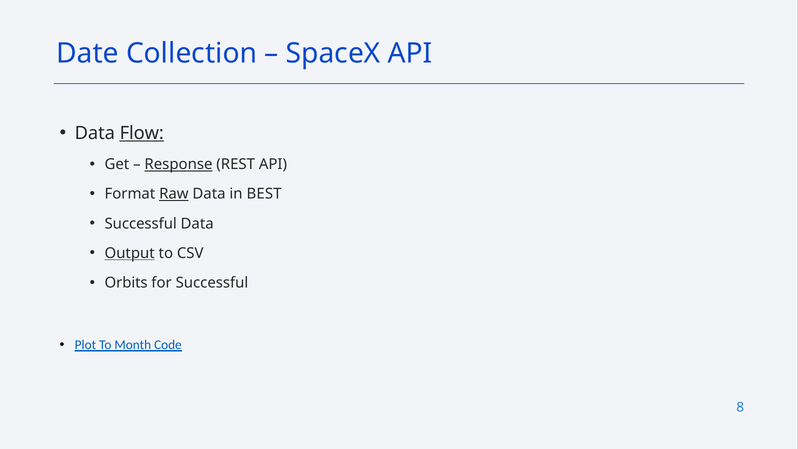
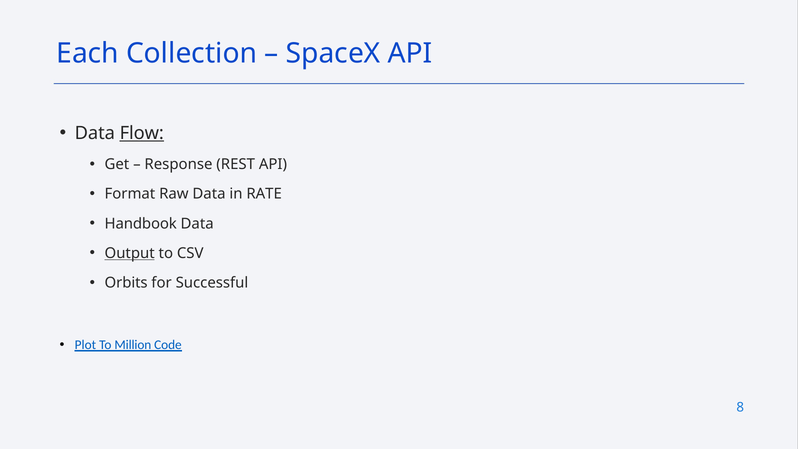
Date: Date -> Each
Response underline: present -> none
Raw underline: present -> none
BEST: BEST -> RATE
Successful at (141, 224): Successful -> Handbook
Month: Month -> Million
